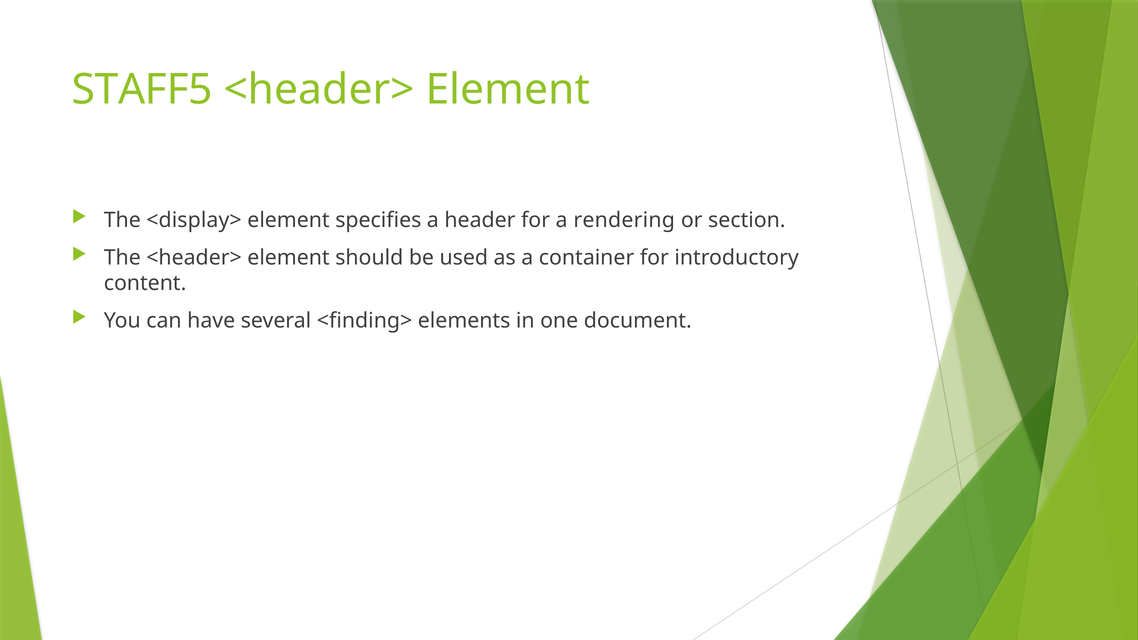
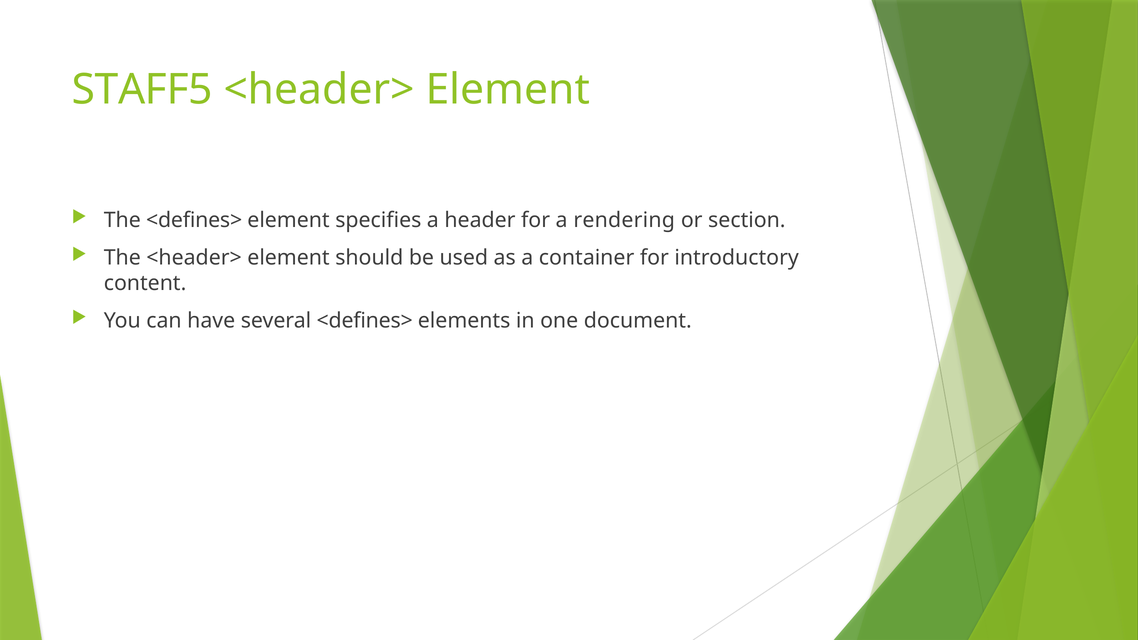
The <display>: <display> -> <defines>
several <finding>: <finding> -> <defines>
